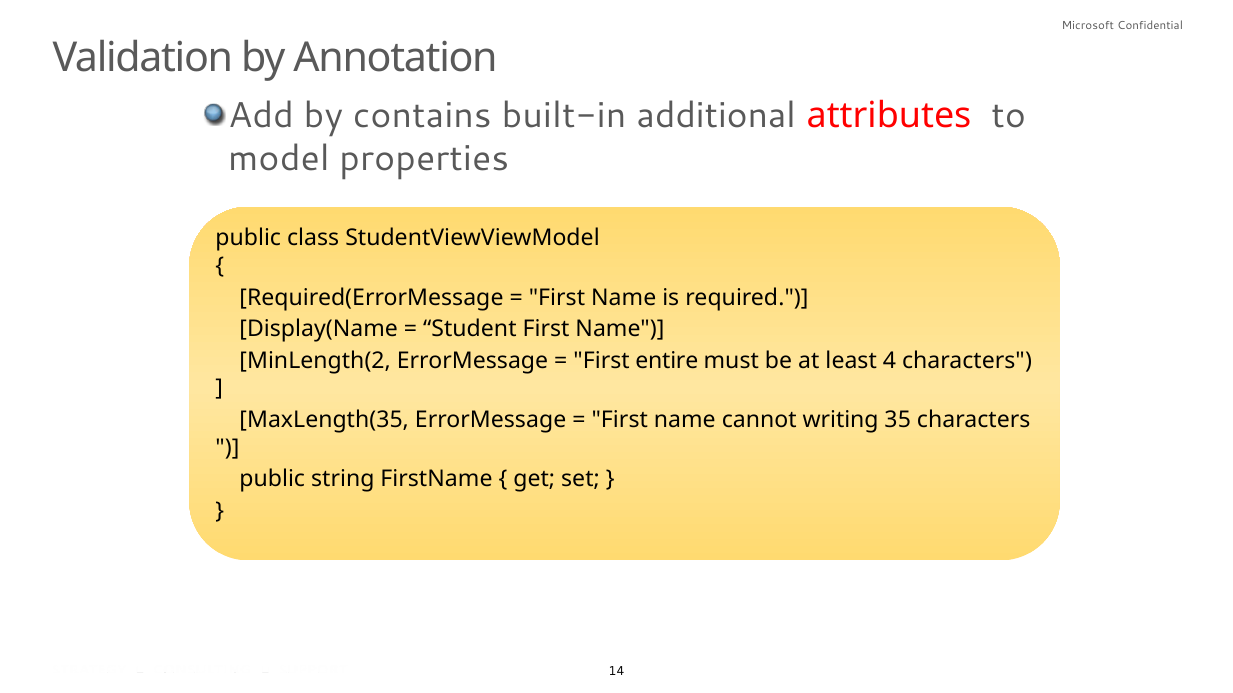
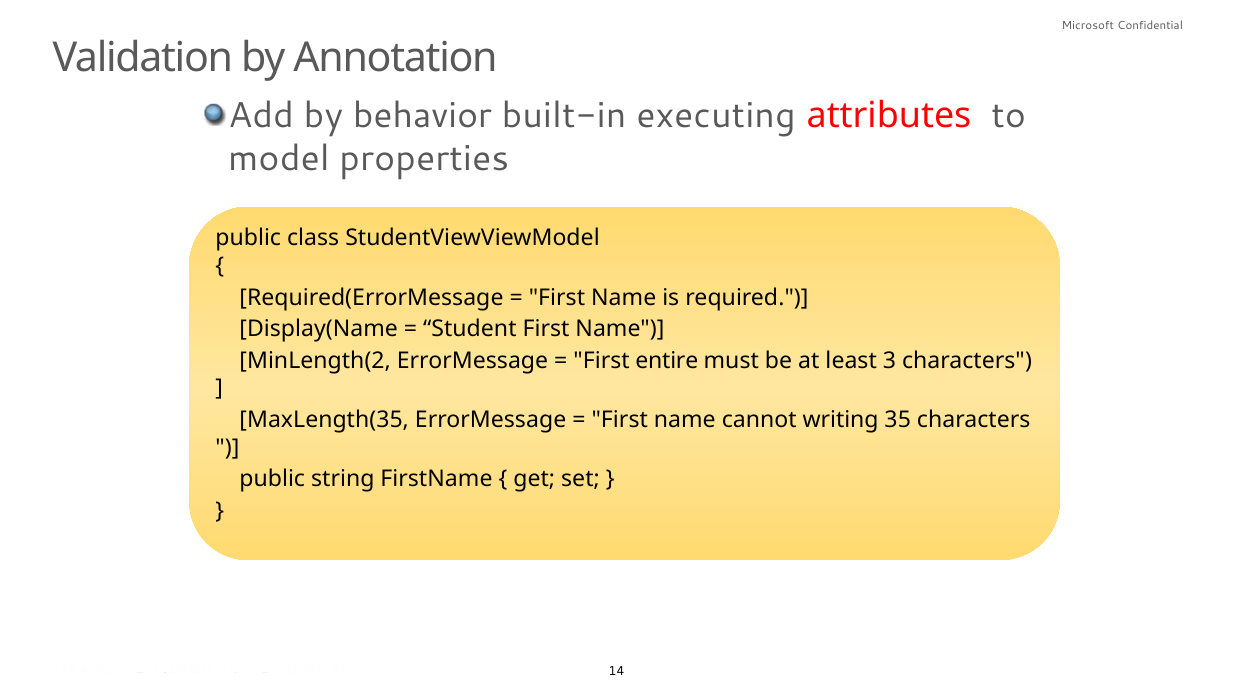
contains: contains -> behavior
additional: additional -> executing
4: 4 -> 3
